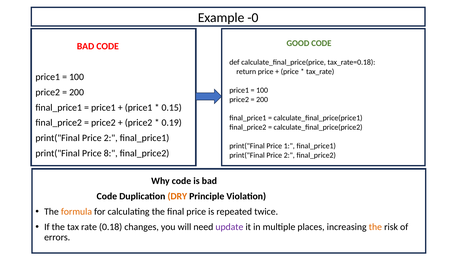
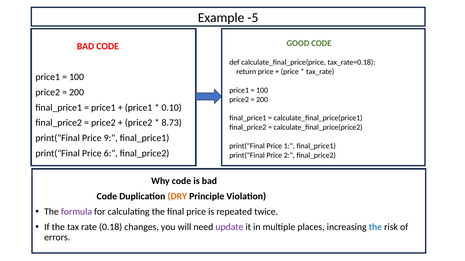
-0: -0 -> -5
0.15: 0.15 -> 0.10
0.19: 0.19 -> 8.73
2 at (111, 138): 2 -> 9
8: 8 -> 6
formula colour: orange -> purple
the at (375, 227) colour: orange -> blue
